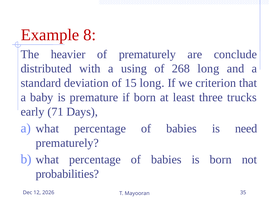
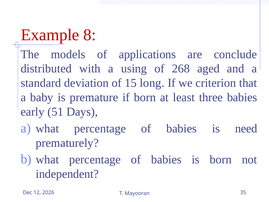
heavier: heavier -> models
of prematurely: prematurely -> applications
268 long: long -> aged
three trucks: trucks -> babies
71: 71 -> 51
probabilities: probabilities -> independent
